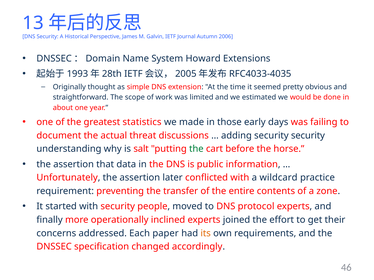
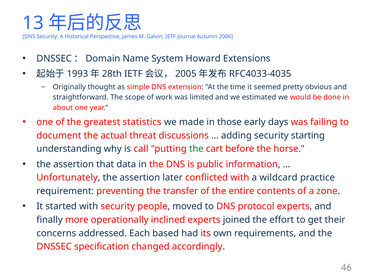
security security: security -> starting
salt: salt -> call
paper: paper -> based
its colour: orange -> red
